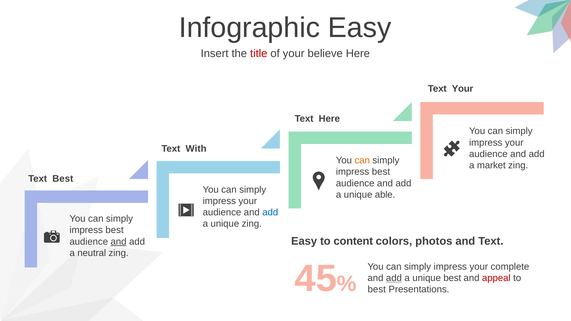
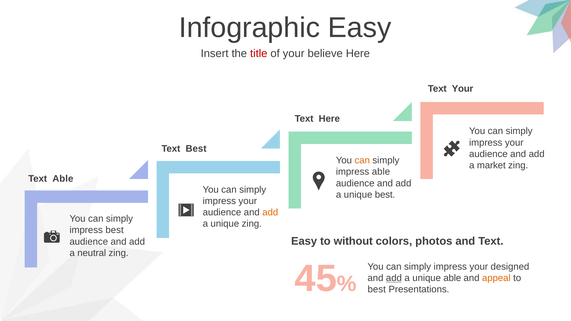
Text With: With -> Best
best at (381, 172): best -> able
Text Best: Best -> Able
unique able: able -> best
add at (270, 213) colour: blue -> orange
content: content -> without
and at (119, 242) underline: present -> none
complete: complete -> designed
unique best: best -> able
appeal colour: red -> orange
